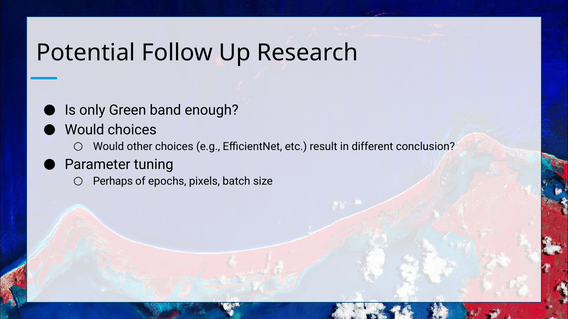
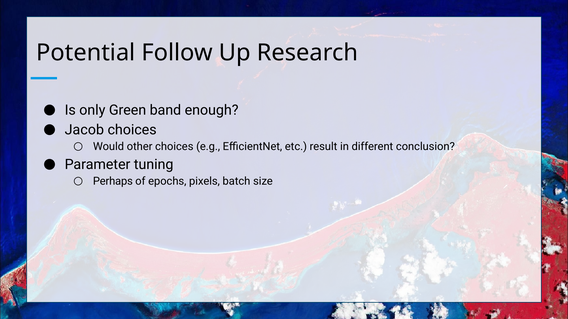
Would at (84, 130): Would -> Jacob
